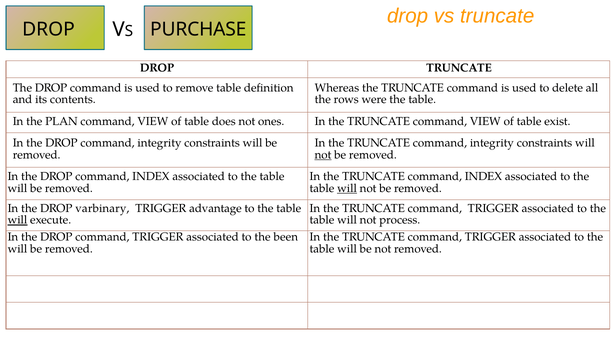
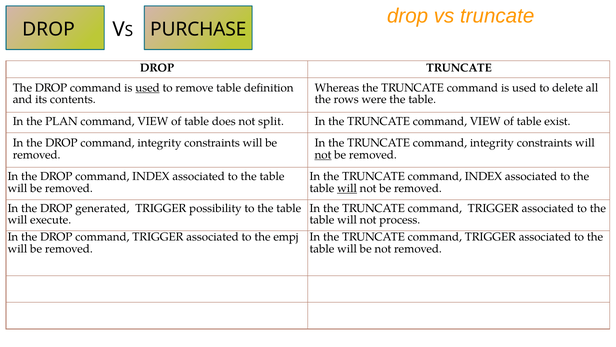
used at (148, 88) underline: none -> present
ones: ones -> split
varbinary: varbinary -> generated
advantage: advantage -> possibility
will at (17, 220) underline: present -> none
been: been -> empj
